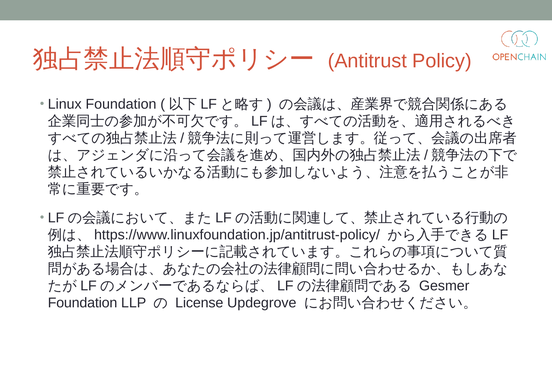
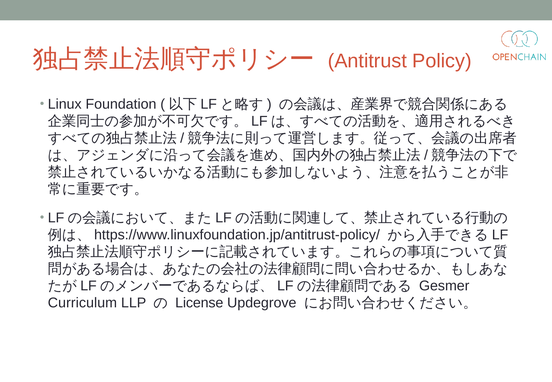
Foundation at (83, 303): Foundation -> Curriculum
